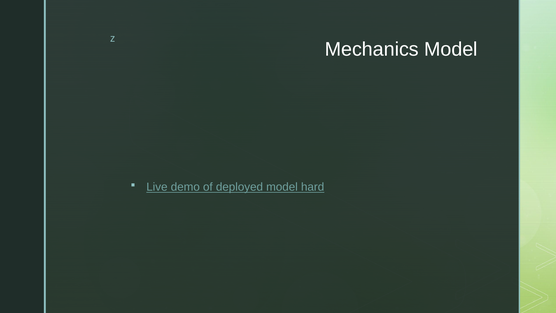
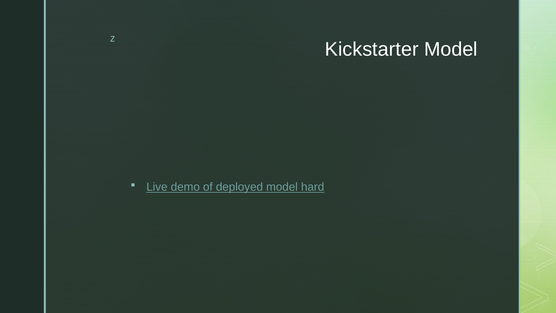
Mechanics: Mechanics -> Kickstarter
